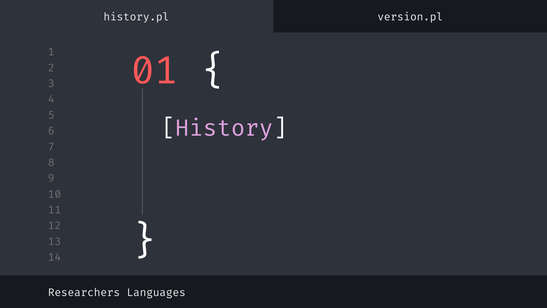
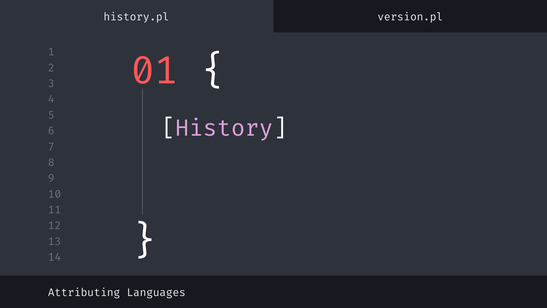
Researchers: Researchers -> Attributing
